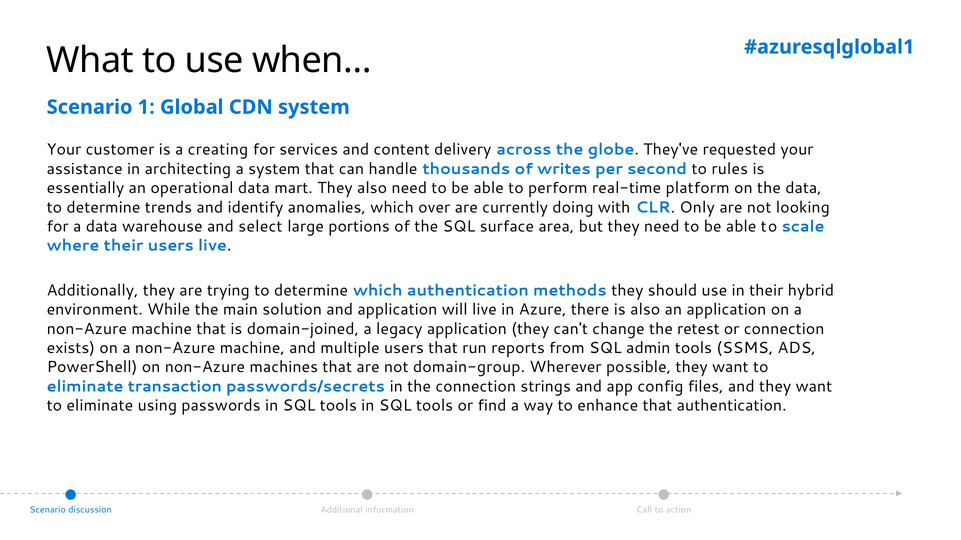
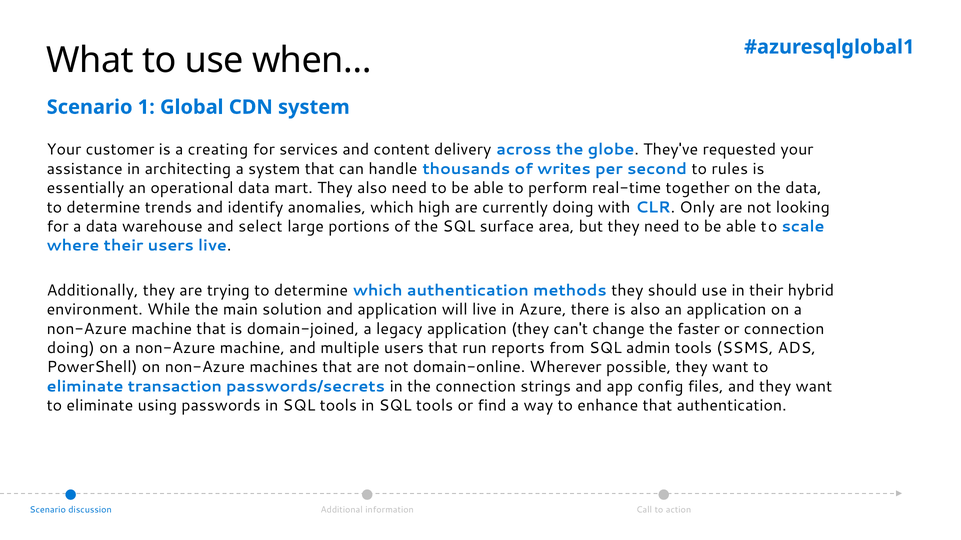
platform: platform -> together
over: over -> high
retest: retest -> faster
exists at (71, 348): exists -> doing
domain-group: domain-group -> domain-online
